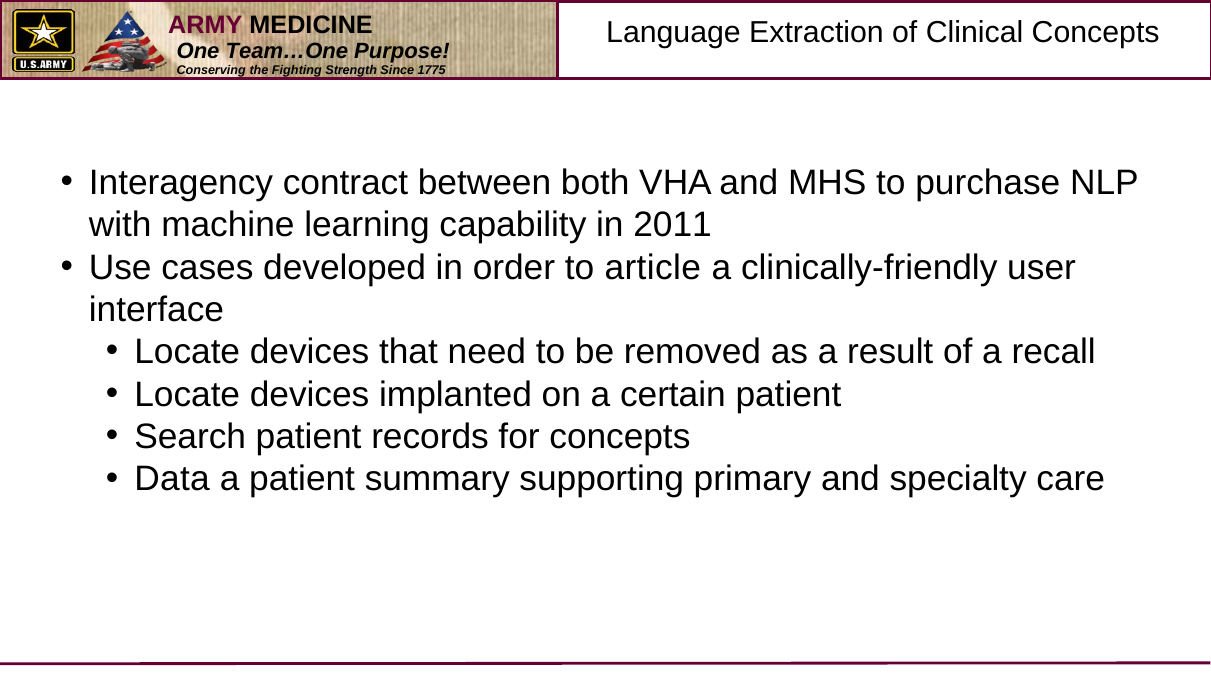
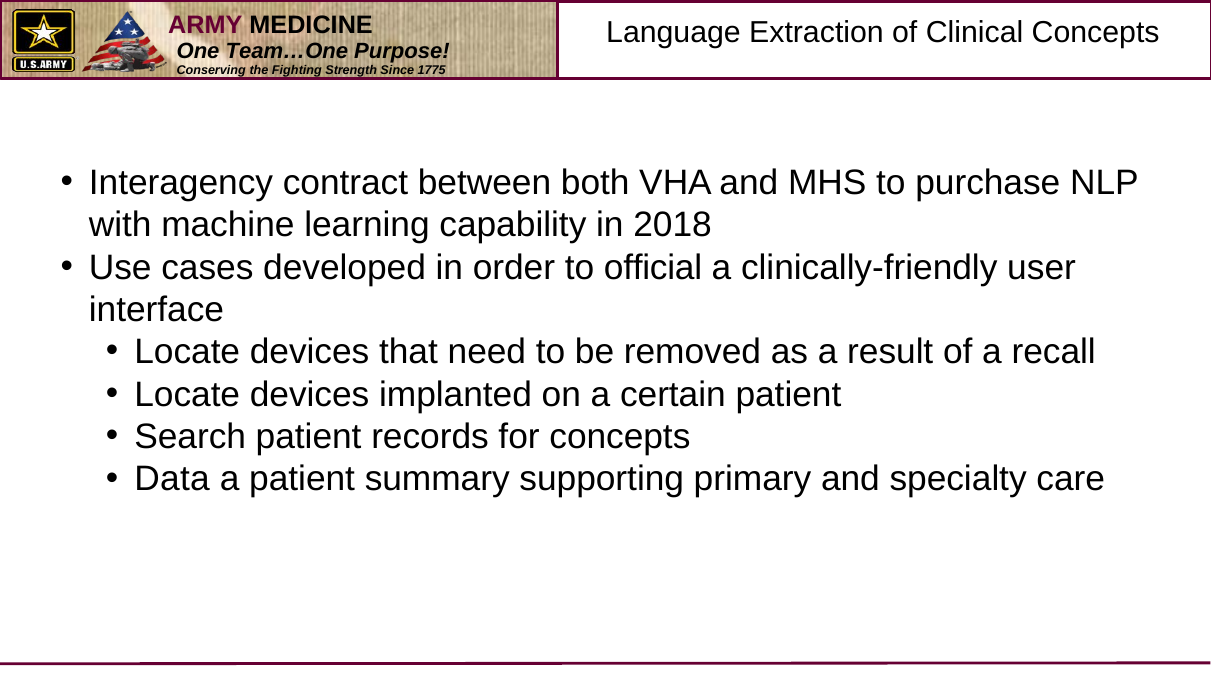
2011: 2011 -> 2018
article: article -> official
